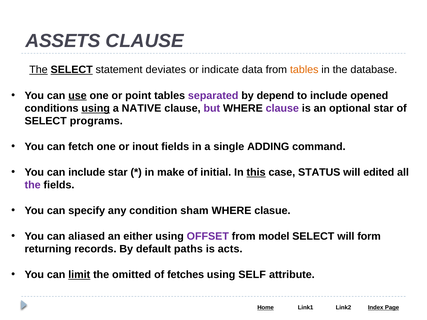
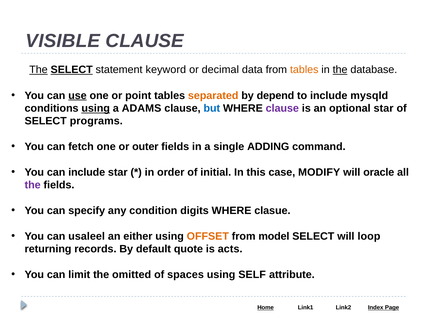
ASSETS: ASSETS -> VISIBLE
deviates: deviates -> keyword
indicate: indicate -> decimal
the at (340, 70) underline: none -> present
separated colour: purple -> orange
opened: opened -> mysqld
NATIVE: NATIVE -> ADAMS
but colour: purple -> blue
inout: inout -> outer
make: make -> order
this underline: present -> none
STATUS: STATUS -> MODIFY
edited: edited -> oracle
sham: sham -> digits
aliased: aliased -> usaleel
OFFSET colour: purple -> orange
form: form -> loop
paths: paths -> quote
limit underline: present -> none
fetches: fetches -> spaces
